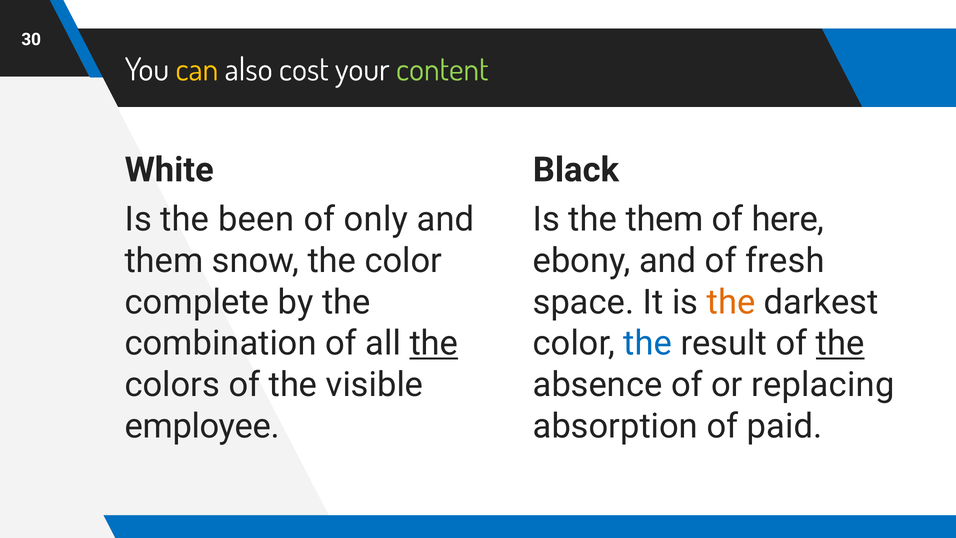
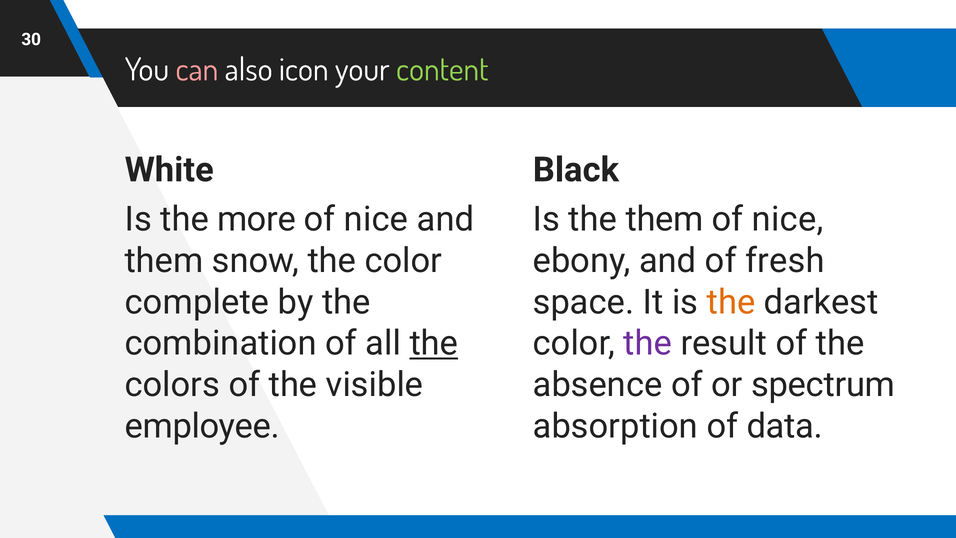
can colour: yellow -> pink
cost: cost -> icon
been: been -> more
only at (376, 219): only -> nice
here at (788, 219): here -> nice
the at (648, 343) colour: blue -> purple
the at (840, 343) underline: present -> none
replacing: replacing -> spectrum
paid: paid -> data
